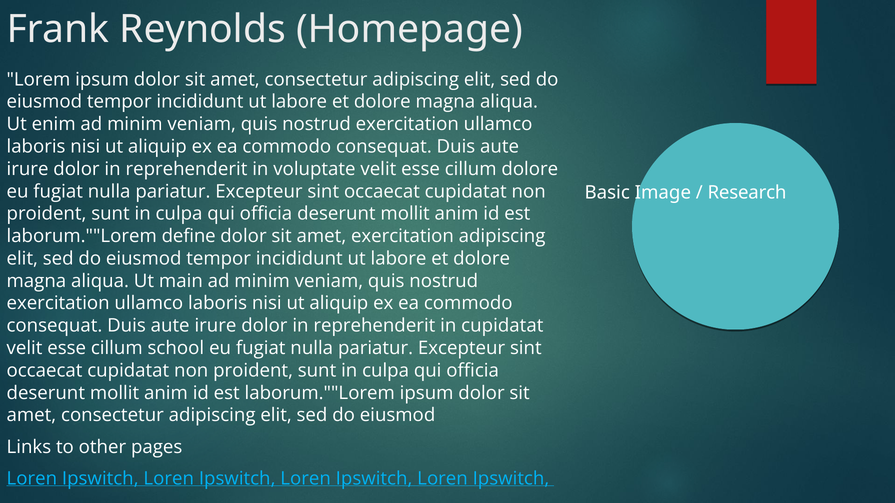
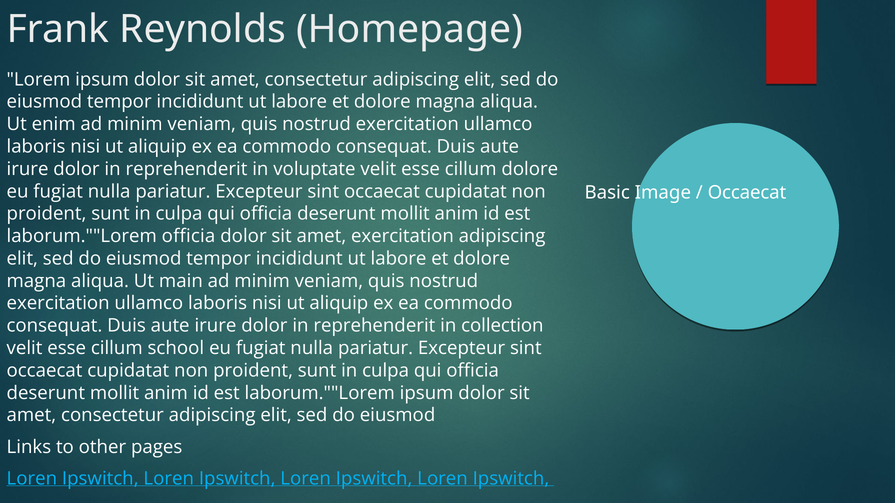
Research at (747, 193): Research -> Occaecat
laborum.""Lorem define: define -> officia
in cupidatat: cupidatat -> collection
